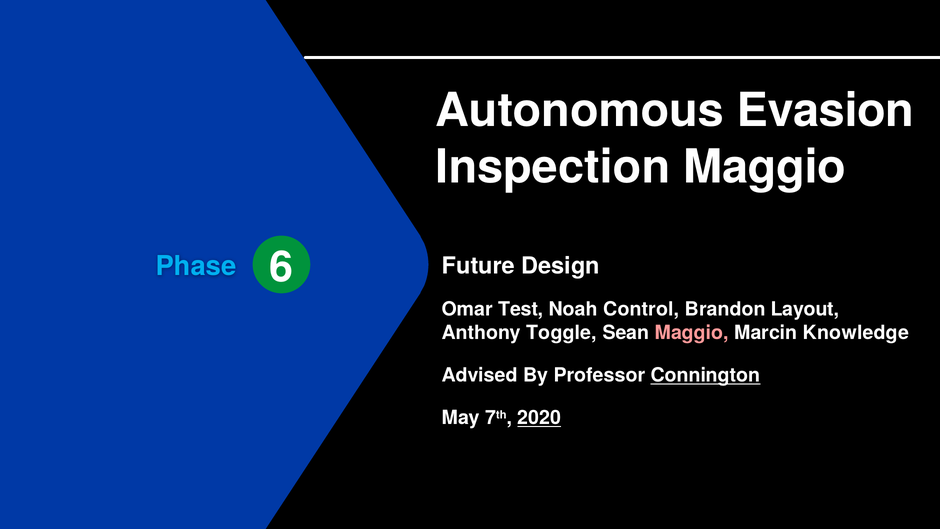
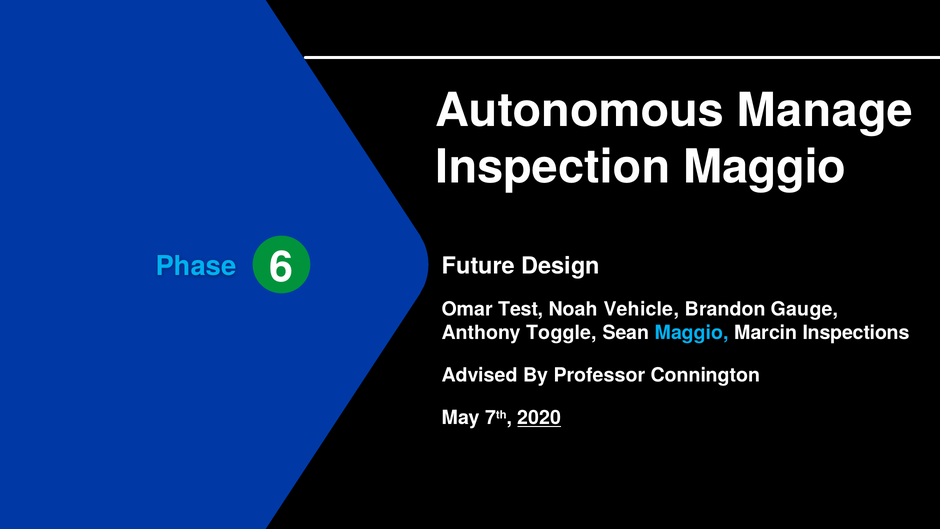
Evasion: Evasion -> Manage
Control: Control -> Vehicle
Layout: Layout -> Gauge
Maggio at (692, 333) colour: pink -> light blue
Knowledge: Knowledge -> Inspections
Connington underline: present -> none
